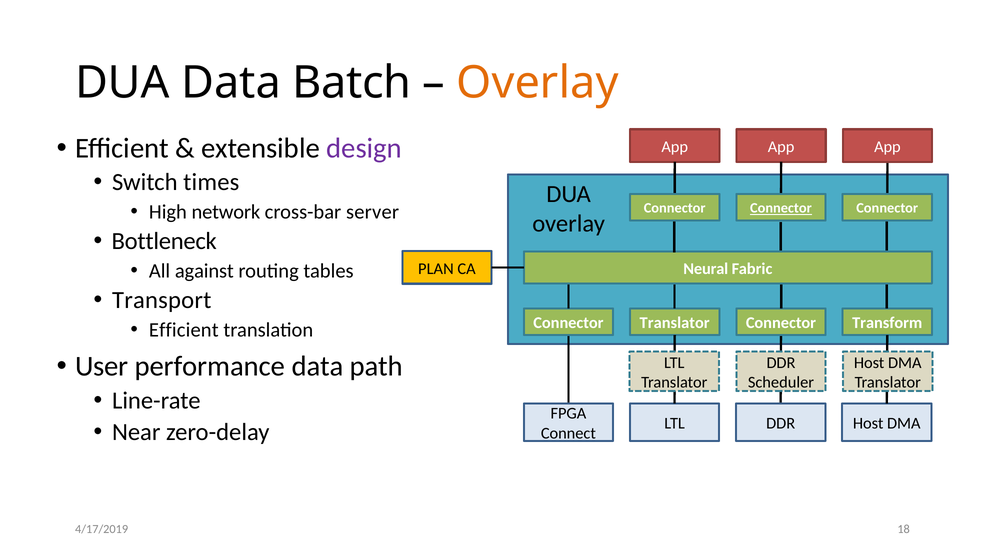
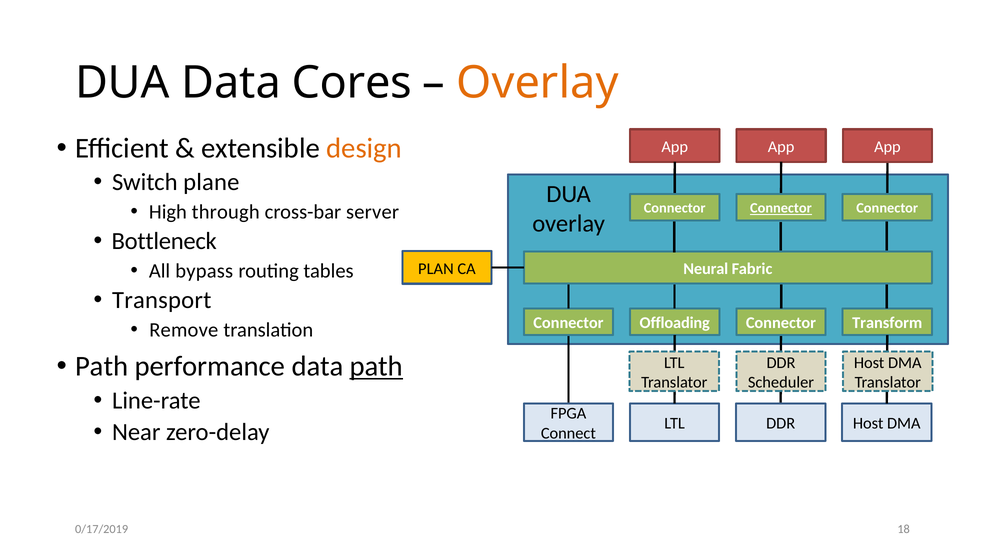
Batch: Batch -> Cores
design colour: purple -> orange
times: times -> plane
network: network -> through
against: against -> bypass
Connector Translator: Translator -> Offloading
Efficient at (184, 330): Efficient -> Remove
User at (102, 367): User -> Path
path at (376, 367) underline: none -> present
4/17/2019: 4/17/2019 -> 0/17/2019
